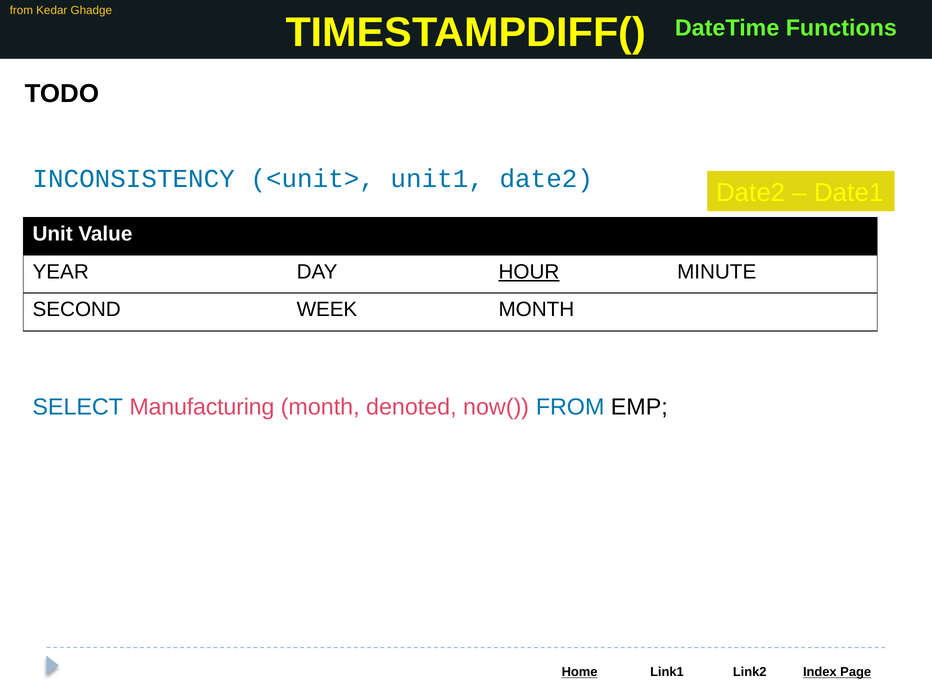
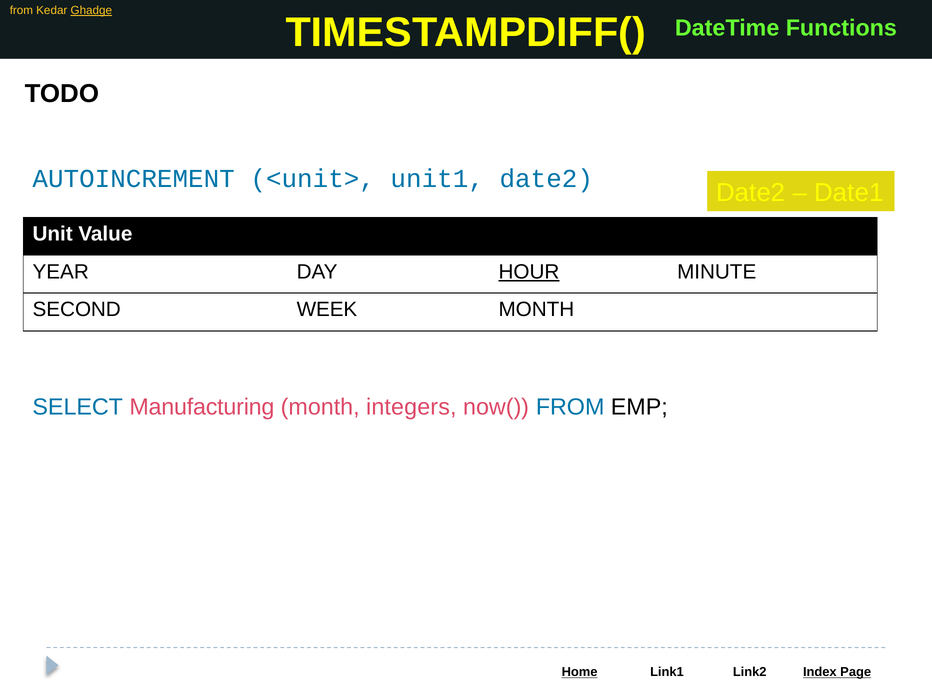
Ghadge underline: none -> present
INCONSISTENCY: INCONSISTENCY -> AUTOINCREMENT
denoted: denoted -> integers
